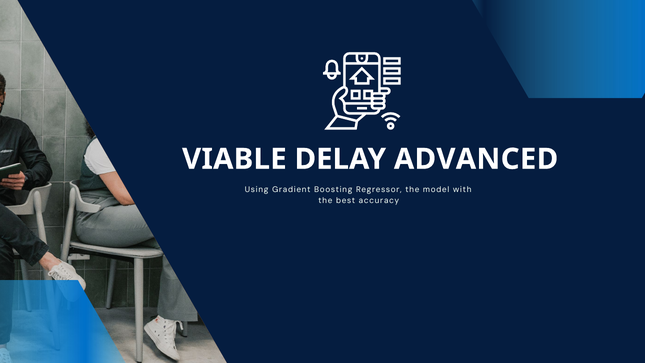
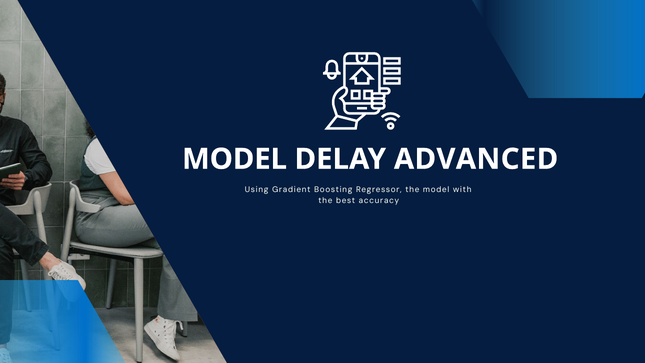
VIABLE at (234, 159): VIABLE -> MODEL
